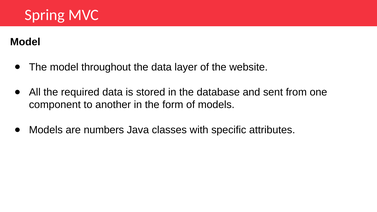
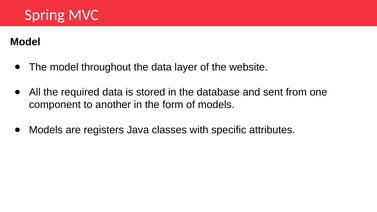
numbers: numbers -> registers
